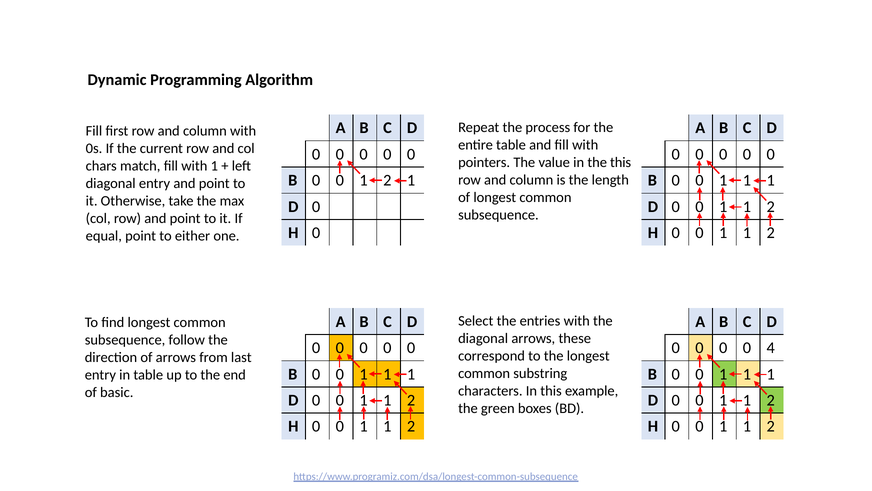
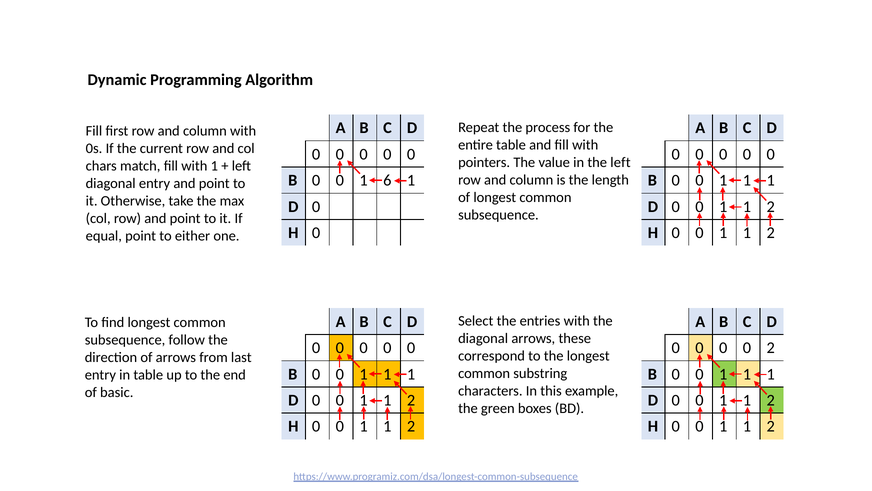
the this: this -> left
0 1 2: 2 -> 6
0 4: 4 -> 2
